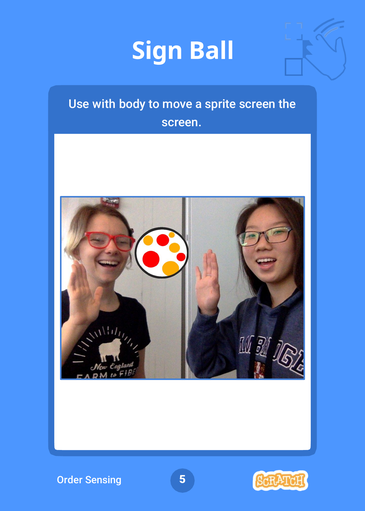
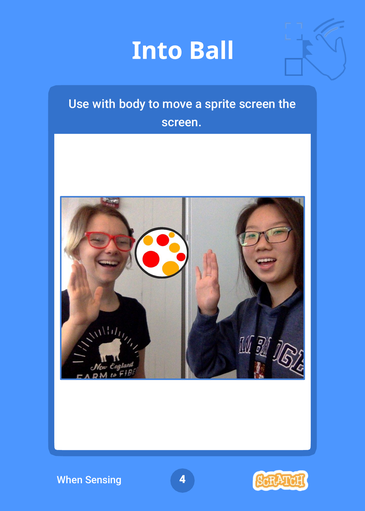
Sign: Sign -> Into
Order: Order -> When
5: 5 -> 4
